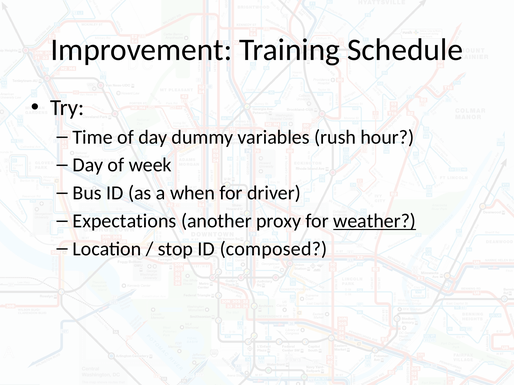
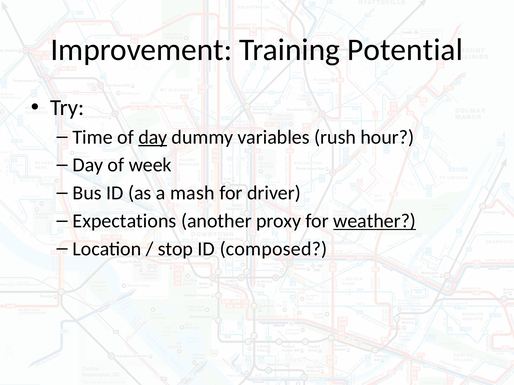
Schedule: Schedule -> Potential
day at (153, 137) underline: none -> present
when: when -> mash
